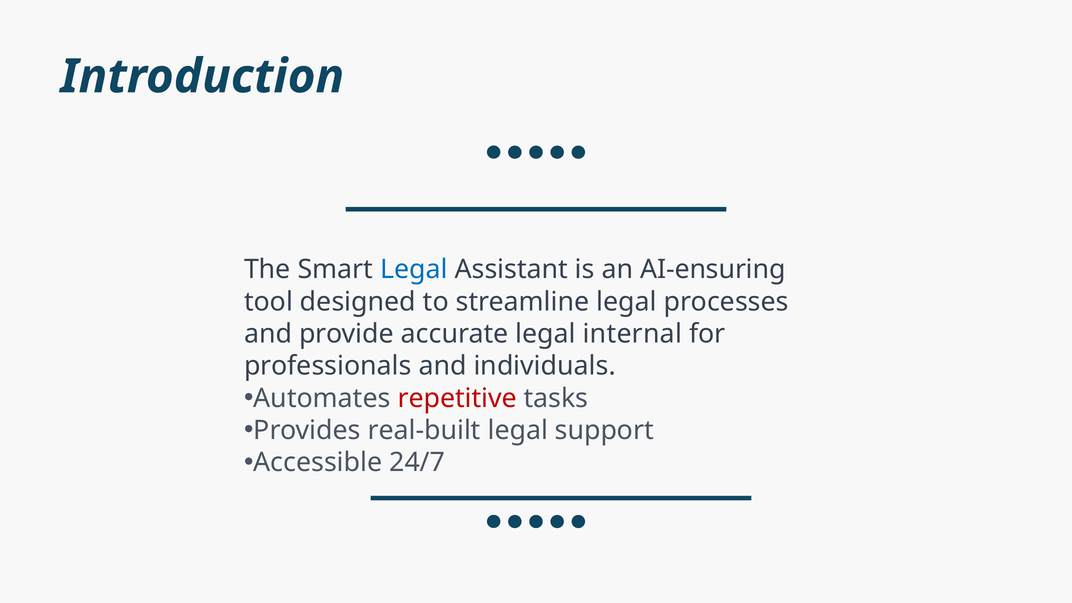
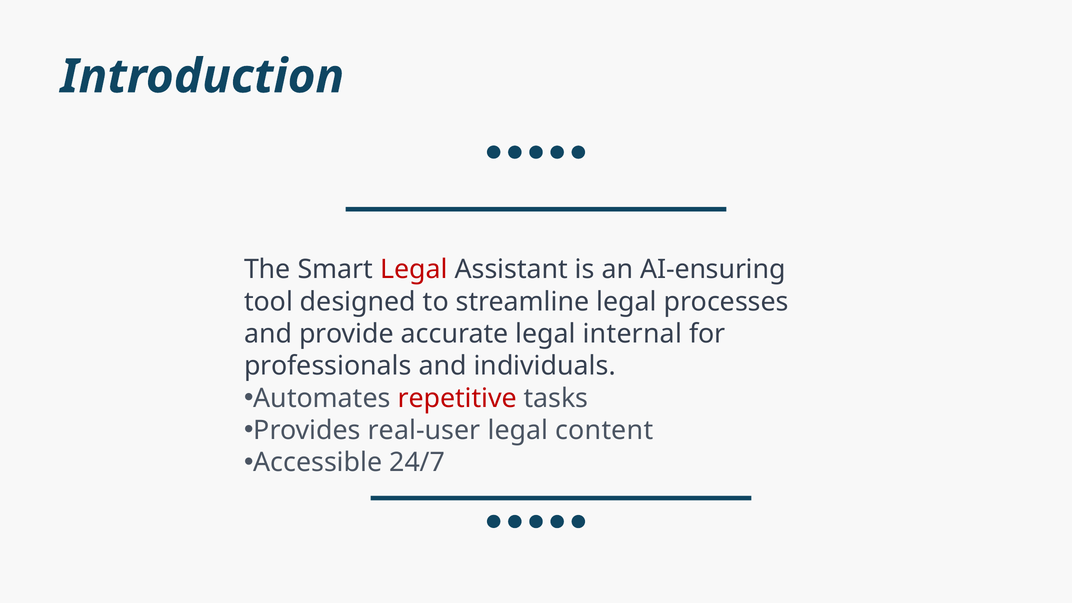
Legal at (414, 270) colour: blue -> red
real-built: real-built -> real-user
support: support -> content
